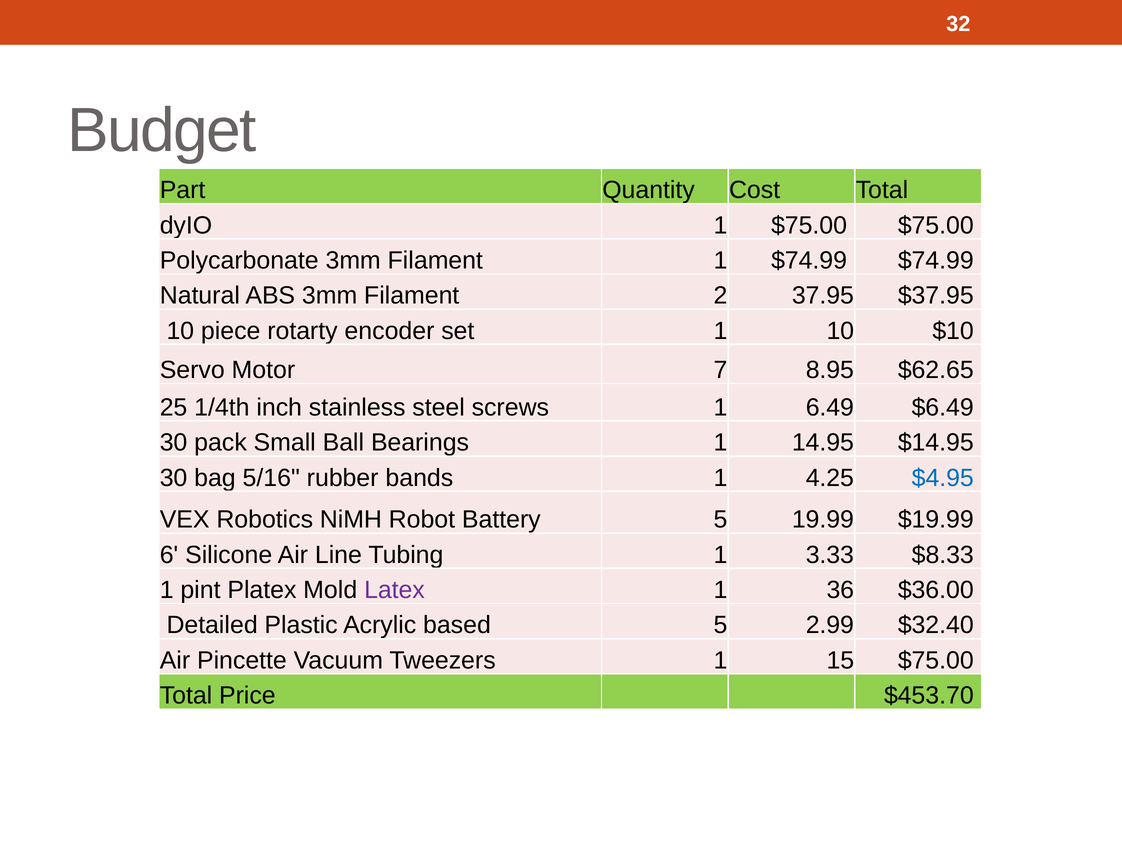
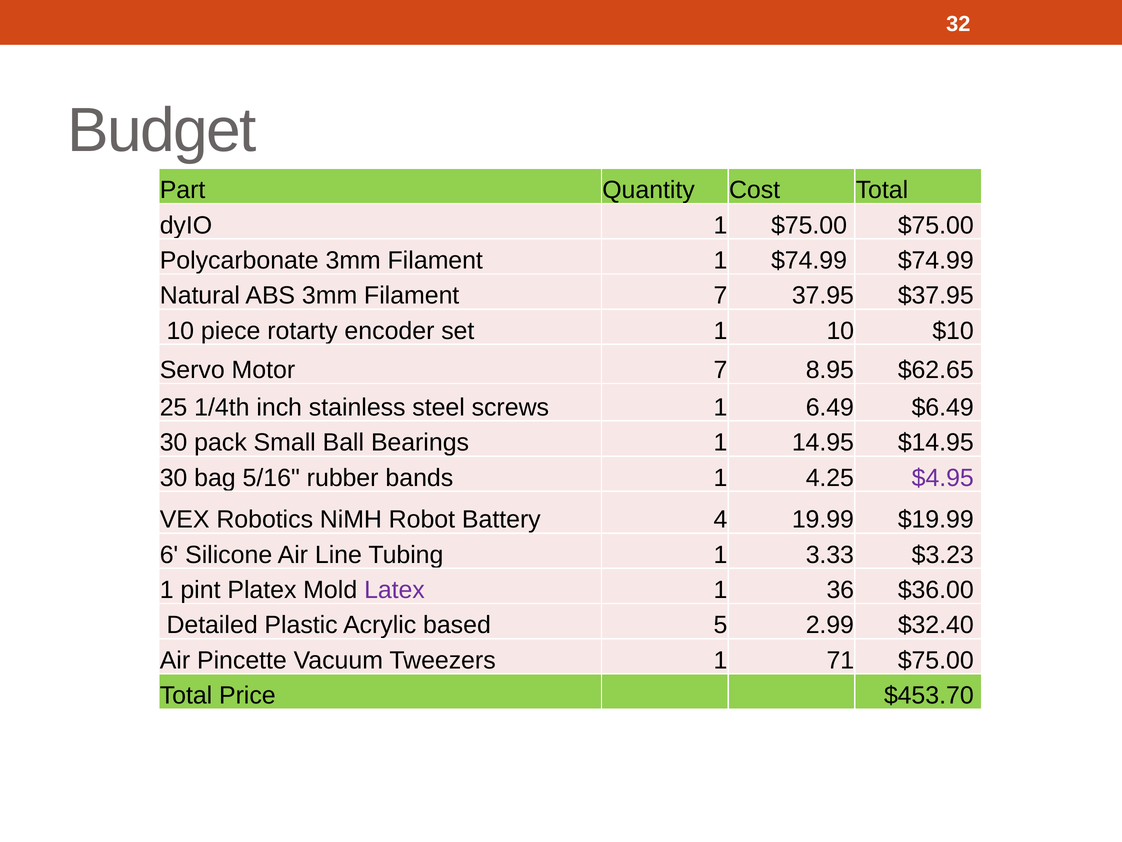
Filament 2: 2 -> 7
$4.95 colour: blue -> purple
Battery 5: 5 -> 4
$8.33: $8.33 -> $3.23
15: 15 -> 71
